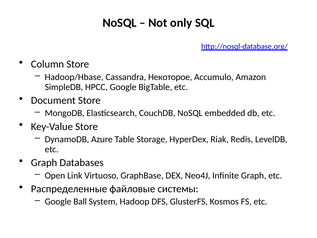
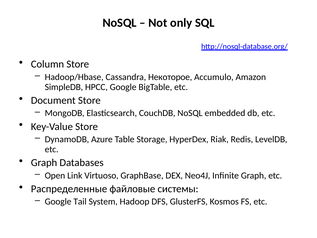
Ball: Ball -> Tail
